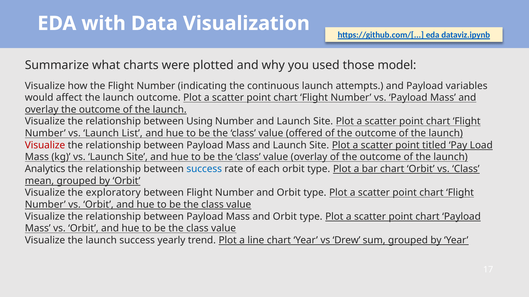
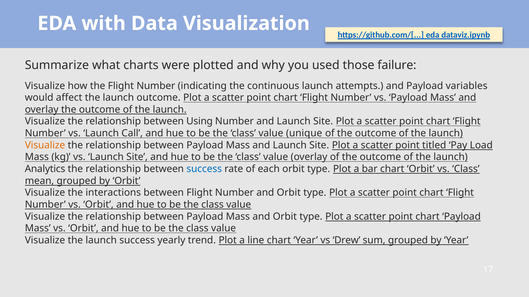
model: model -> failure
List: List -> Call
offered: offered -> unique
Visualize at (45, 145) colour: red -> orange
exploratory: exploratory -> interactions
